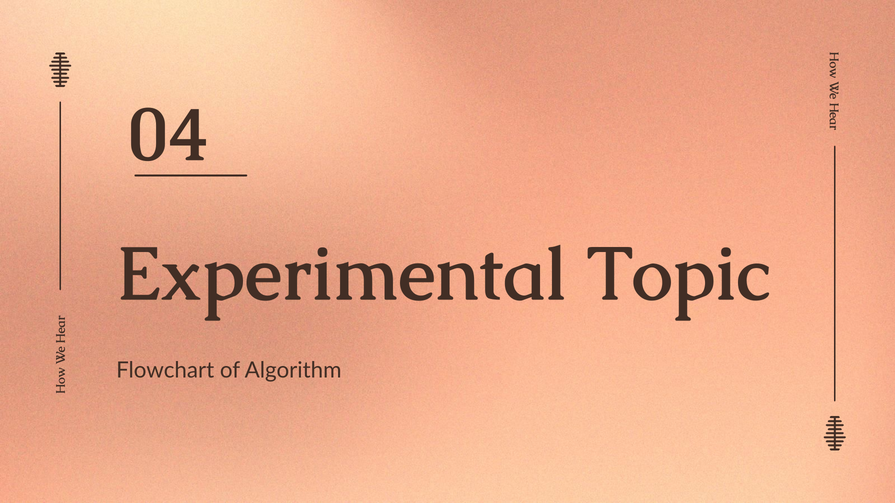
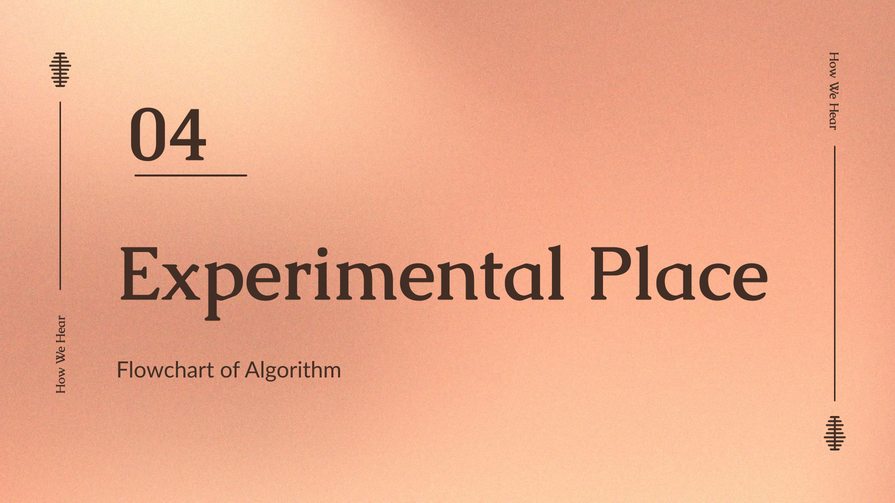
Topic: Topic -> Place
